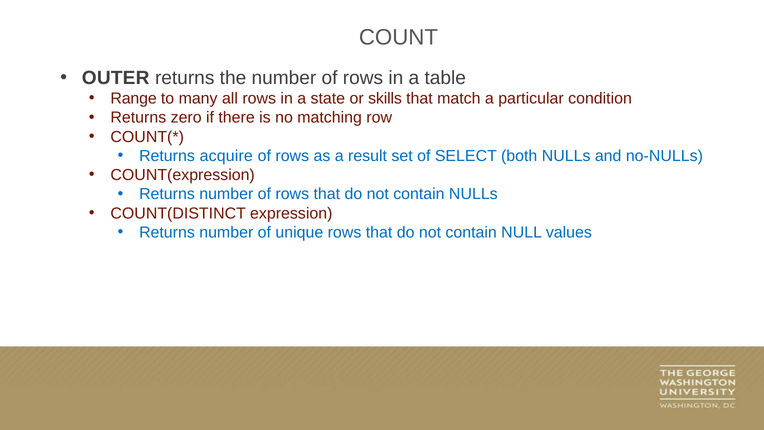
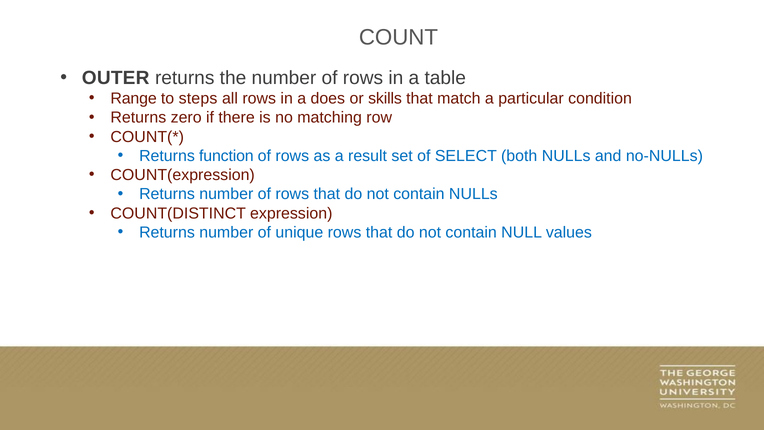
many: many -> steps
state: state -> does
acquire: acquire -> function
